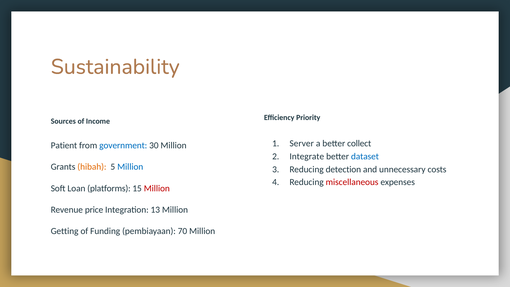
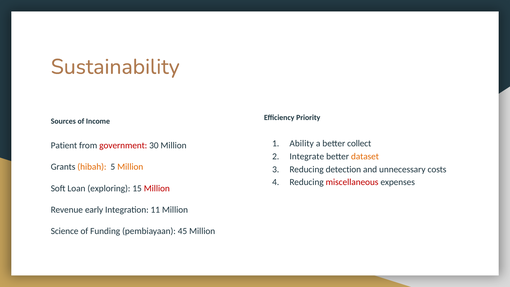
Server: Server -> Ability
government colour: blue -> red
dataset colour: blue -> orange
Million at (130, 167) colour: blue -> orange
platforms: platforms -> exploring
price: price -> early
13: 13 -> 11
Getting: Getting -> Science
70: 70 -> 45
